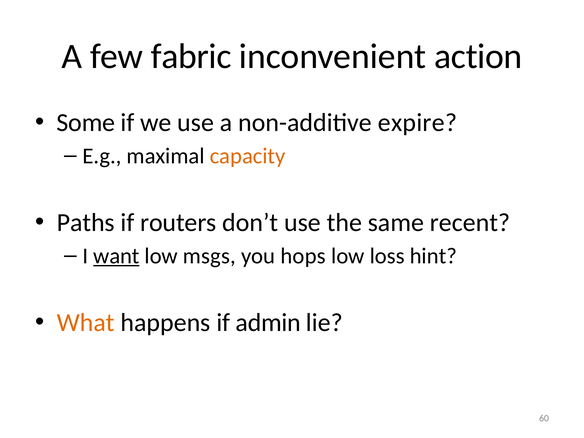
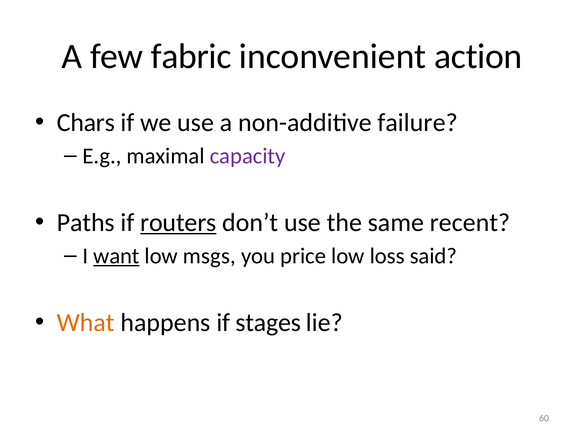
Some: Some -> Chars
expire: expire -> failure
capacity colour: orange -> purple
routers underline: none -> present
hops: hops -> price
hint: hint -> said
admin: admin -> stages
